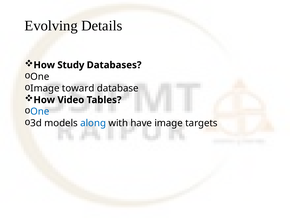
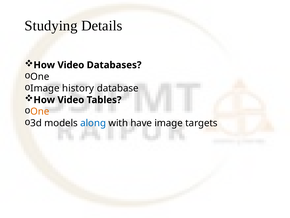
Evolving: Evolving -> Studying
Study at (71, 65): Study -> Video
toward: toward -> history
One at (40, 111) colour: blue -> orange
